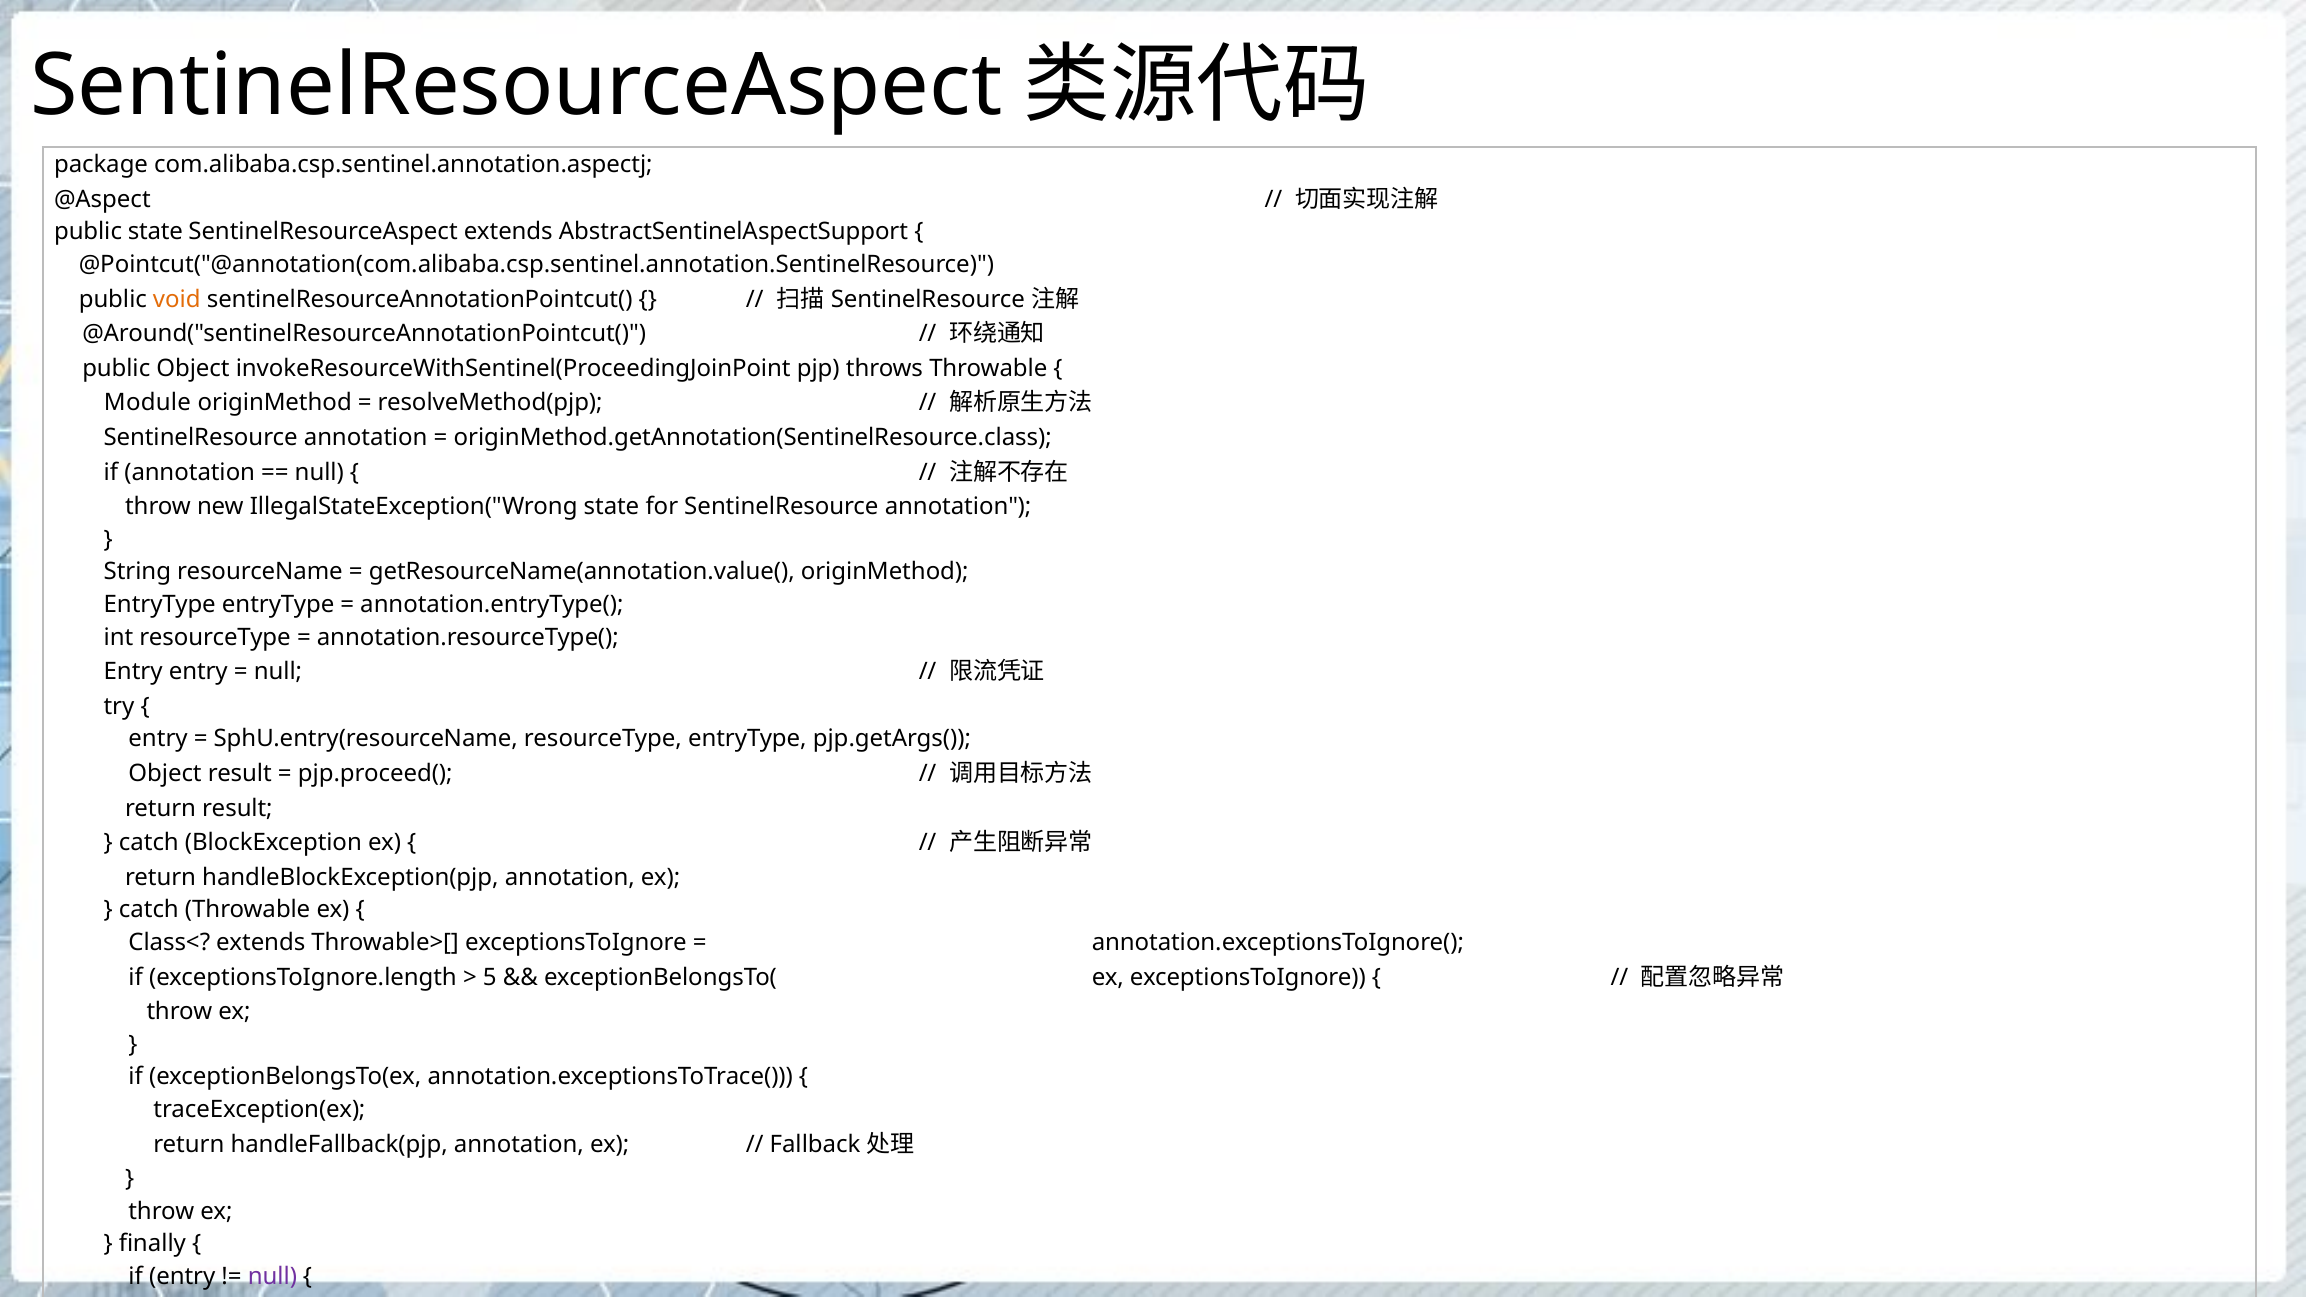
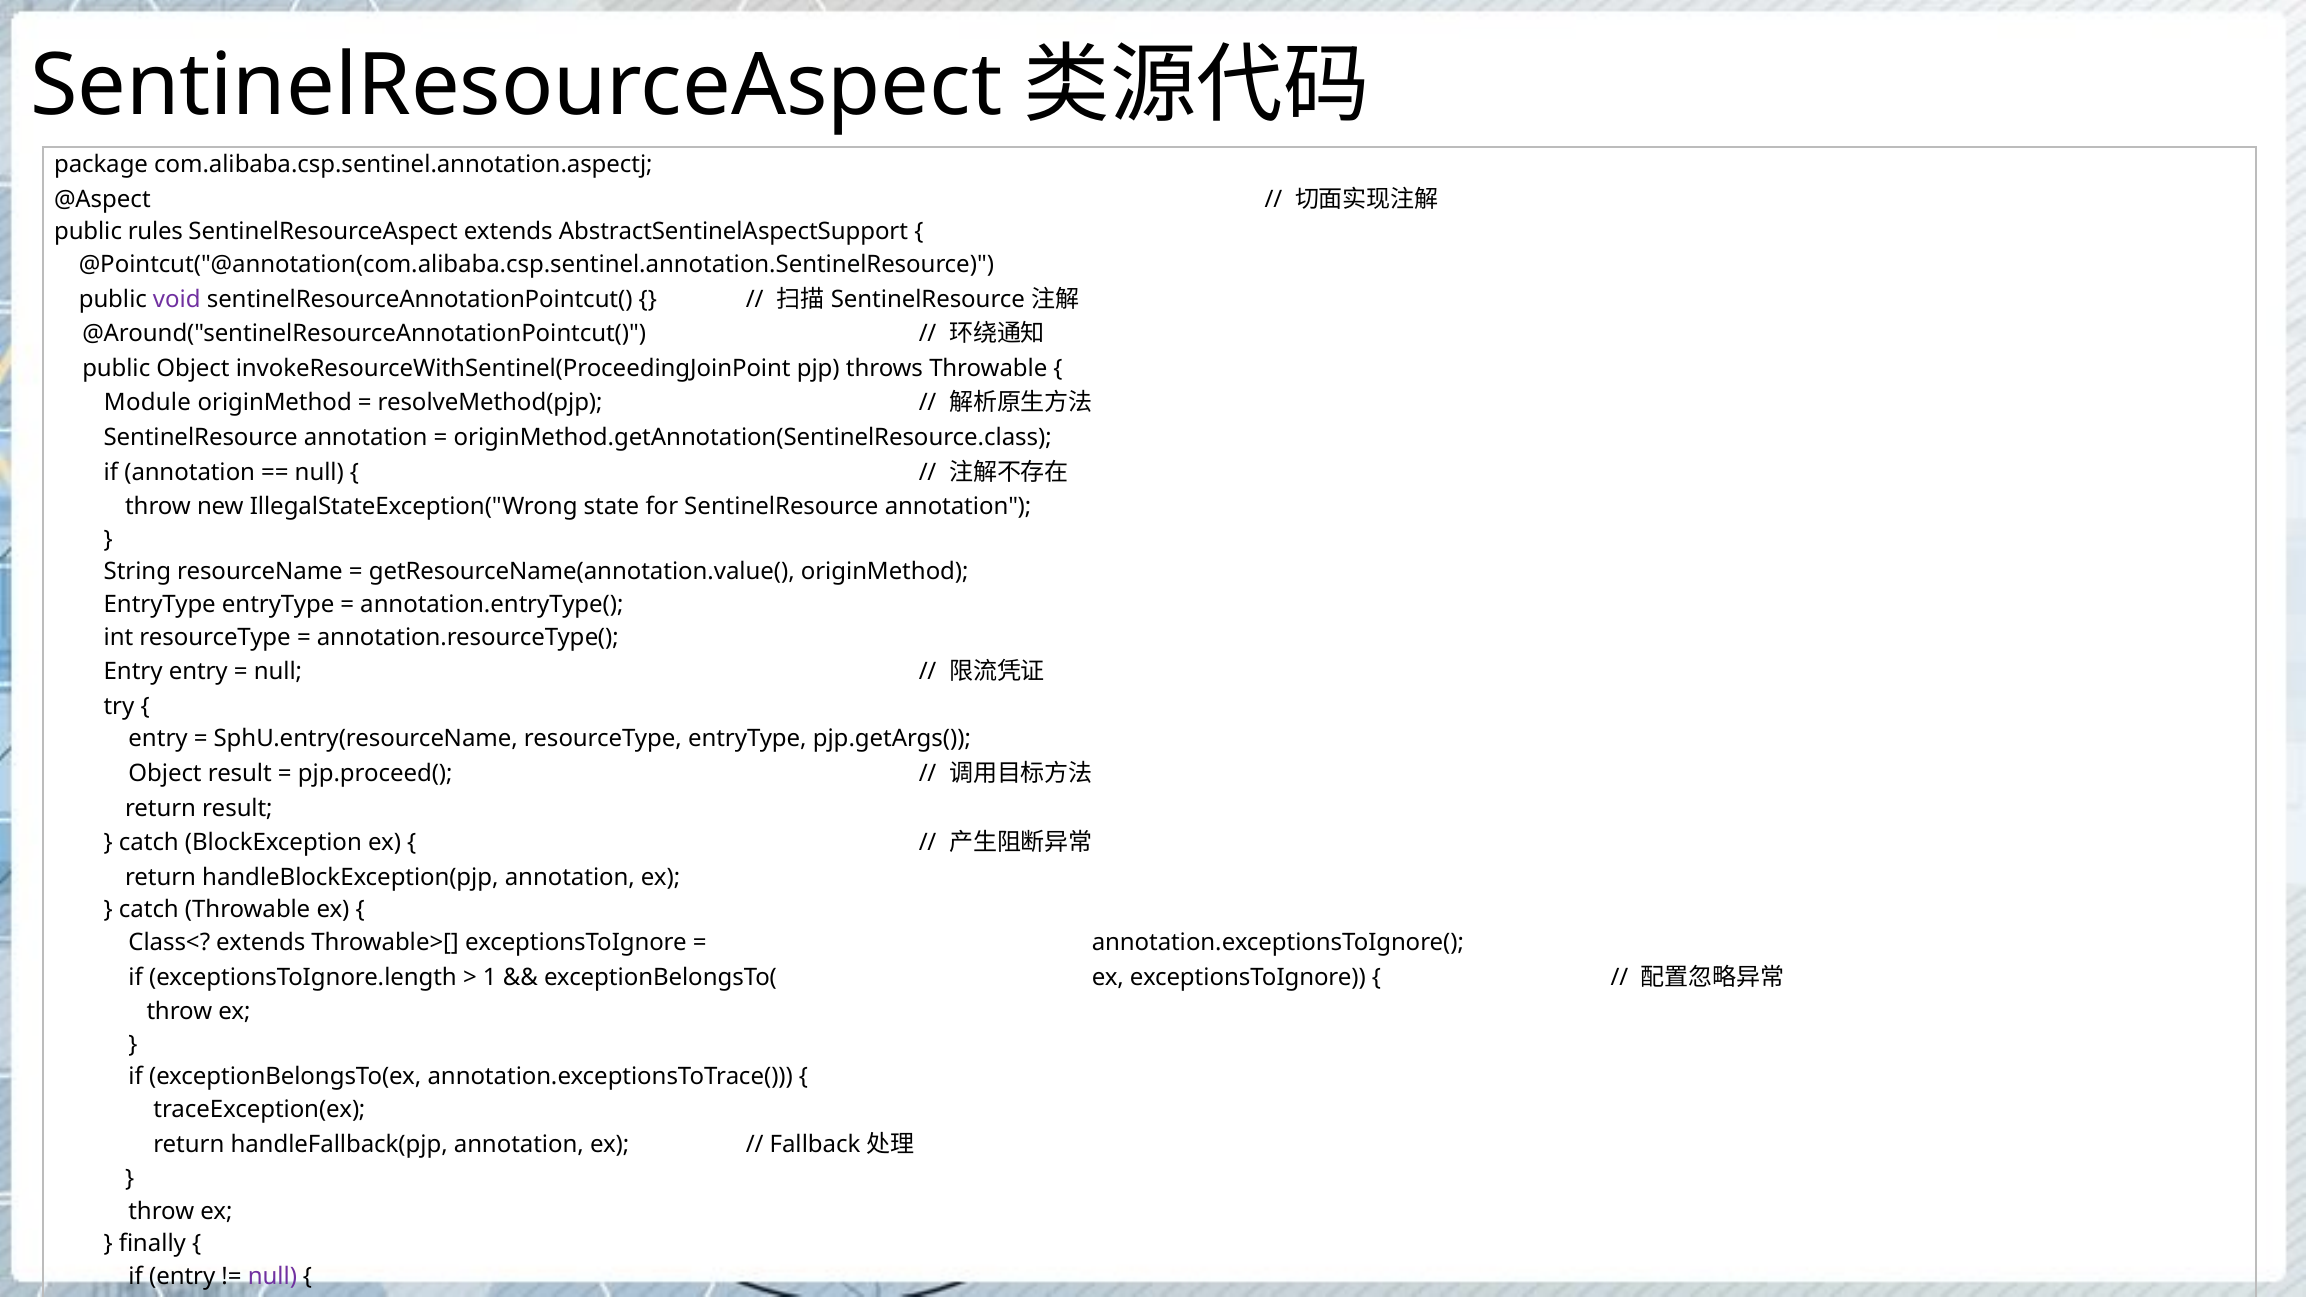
public state: state -> rules
void colour: orange -> purple
5: 5 -> 1
